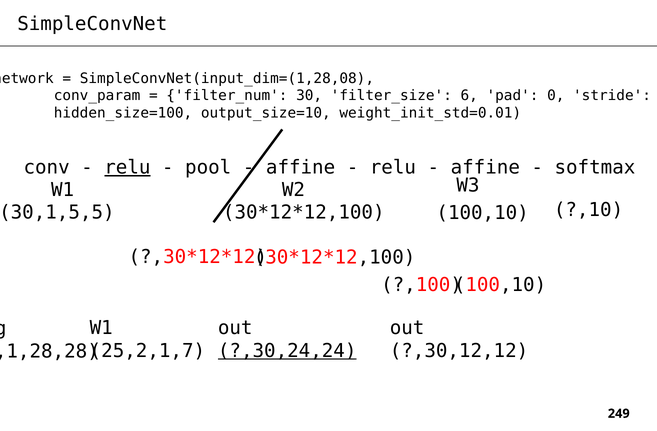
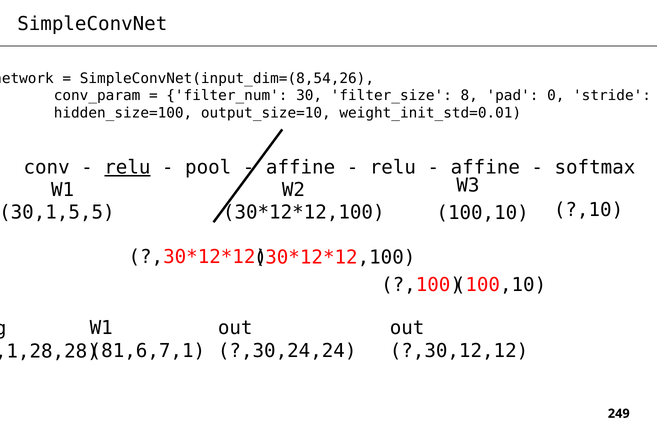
SimpleConvNet(input_dim=(1,28,08: SimpleConvNet(input_dim=(1,28,08 -> SimpleConvNet(input_dim=(8,54,26
6: 6 -> 8
25,2,1,7: 25,2,1,7 -> 81,6,7,1
?,30,24,24 underline: present -> none
